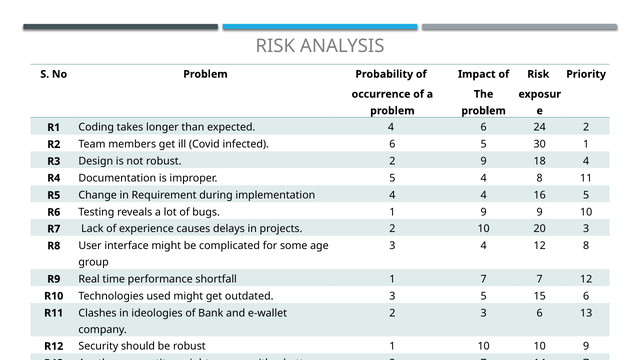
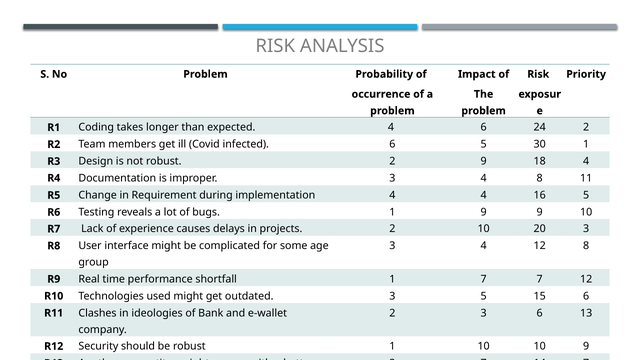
improper 5: 5 -> 3
